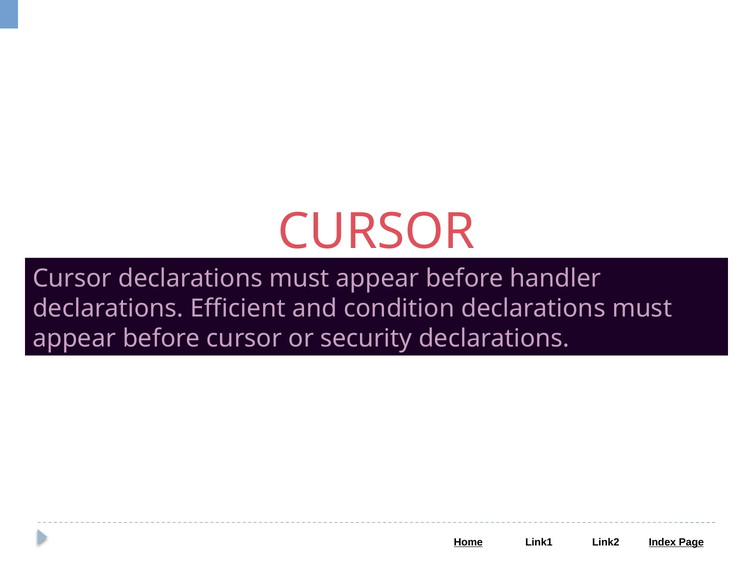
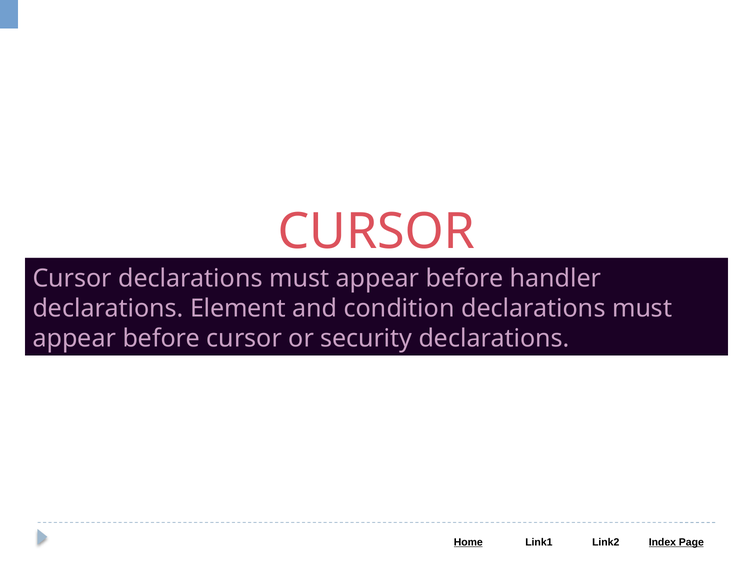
Efficient: Efficient -> Element
